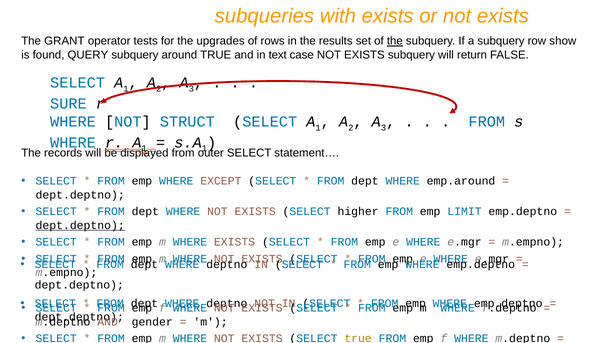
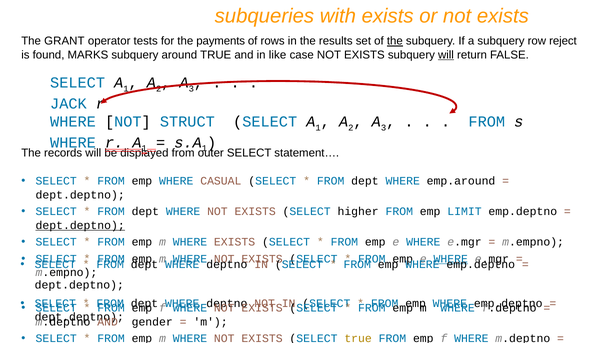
upgrades: upgrades -> payments
show: show -> reject
QUERY: QUERY -> MARKS
text: text -> like
will at (446, 55) underline: none -> present
SURE: SURE -> JACK
EXCEPT: EXCEPT -> CASUAL
WHERE at (451, 259) underline: none -> present
